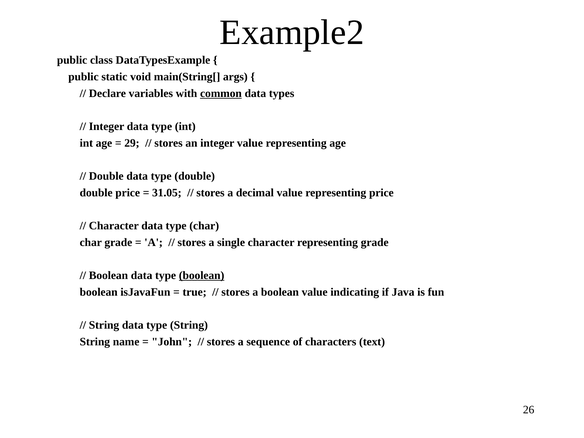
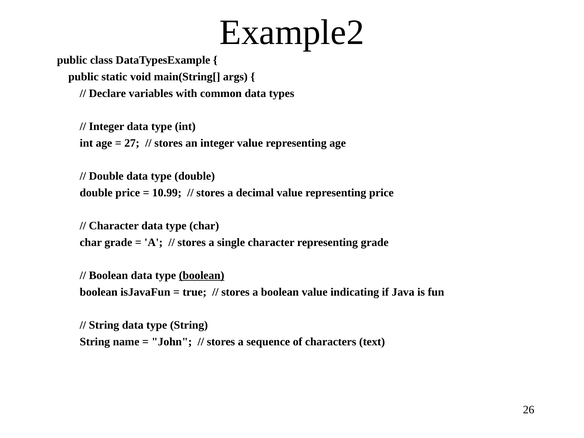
common underline: present -> none
29: 29 -> 27
31.05: 31.05 -> 10.99
